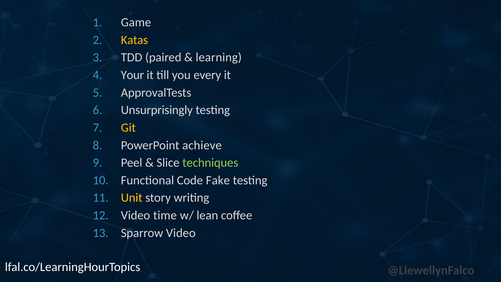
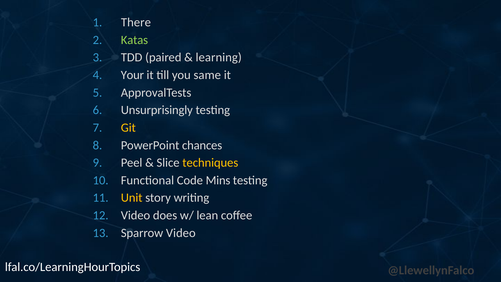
Game: Game -> There
Katas colour: yellow -> light green
every: every -> same
achieve: achieve -> chances
techniques colour: light green -> yellow
Fake: Fake -> Mins
time: time -> does
